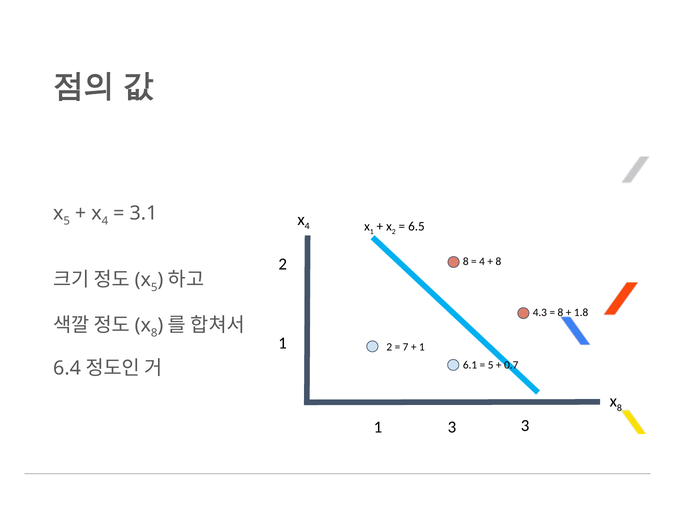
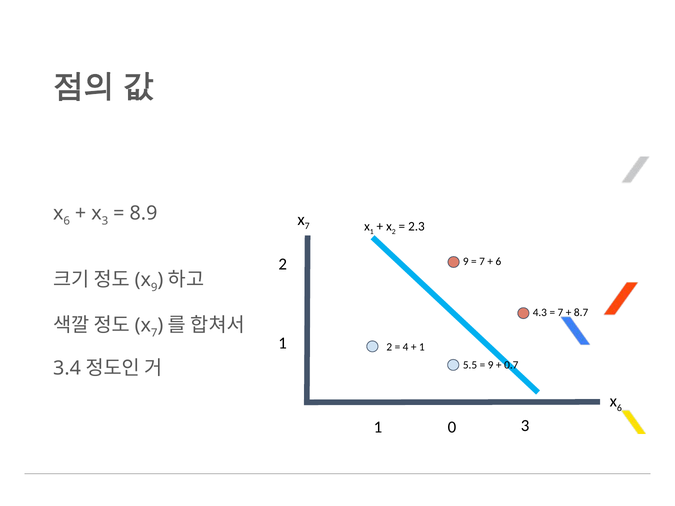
5 at (67, 221): 5 -> 6
4 at (105, 221): 4 -> 3
3.1: 3.1 -> 8.9
4 at (307, 226): 4 -> 7
6.5: 6.5 -> 2.3
2 8: 8 -> 9
4 at (482, 261): 4 -> 7
8 at (498, 261): 8 -> 6
5 at (154, 288): 5 -> 9
8 at (560, 313): 8 -> 7
1.8: 1.8 -> 8.7
8 at (154, 333): 8 -> 7
7: 7 -> 4
6.1: 6.1 -> 5.5
5 at (491, 365): 5 -> 9
6.4: 6.4 -> 3.4
8 at (619, 408): 8 -> 6
1 3: 3 -> 0
